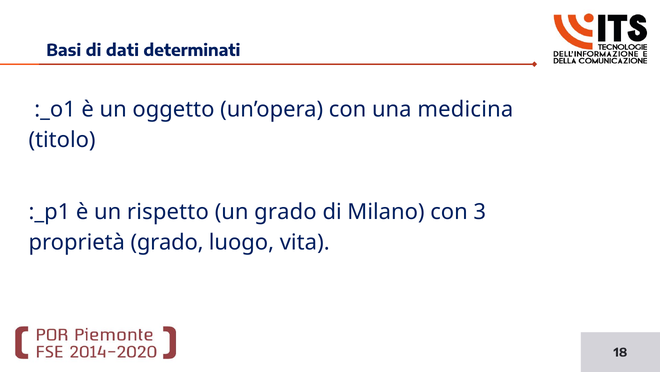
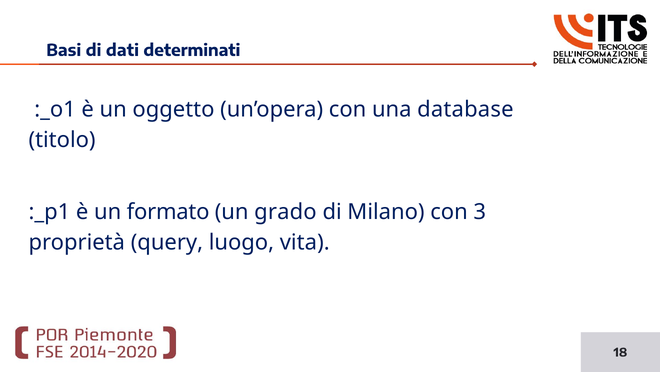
medicina: medicina -> database
rispetto: rispetto -> formato
proprietà grado: grado -> query
